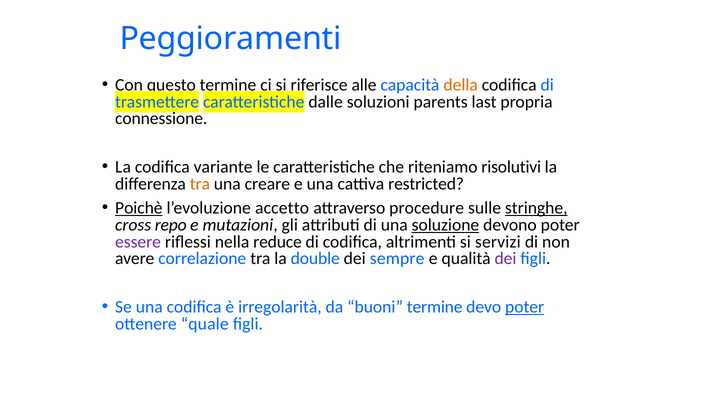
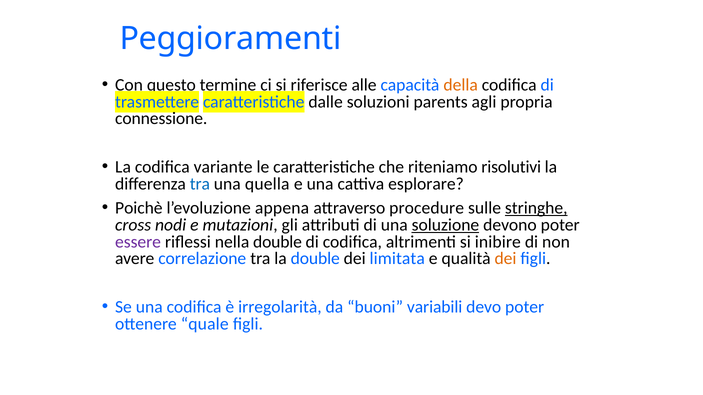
last: last -> agli
tra at (200, 184) colour: orange -> blue
creare: creare -> quella
restricted: restricted -> esplorare
Poichè underline: present -> none
accetto: accetto -> appena
repo: repo -> nodi
nella reduce: reduce -> double
servizi: servizi -> inibire
sempre: sempre -> limitata
dei at (506, 259) colour: purple -> orange
buoni termine: termine -> variabili
poter at (525, 307) underline: present -> none
